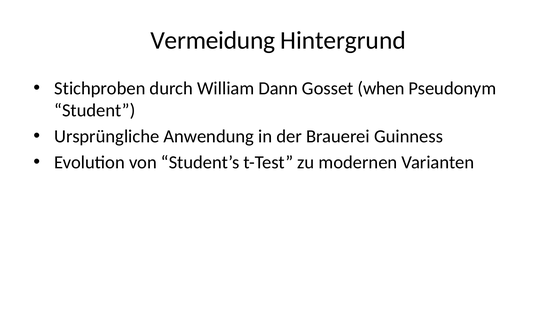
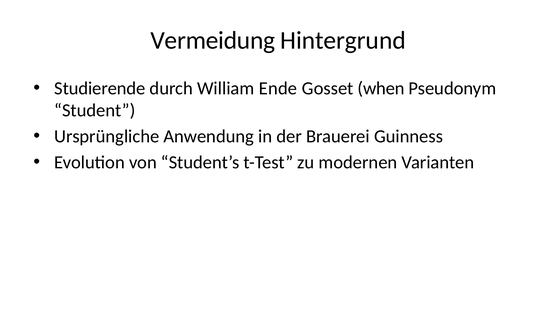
Stichproben: Stichproben -> Studierende
Dann: Dann -> Ende
